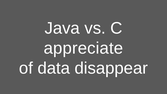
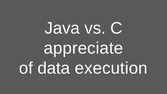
disappear: disappear -> execution
